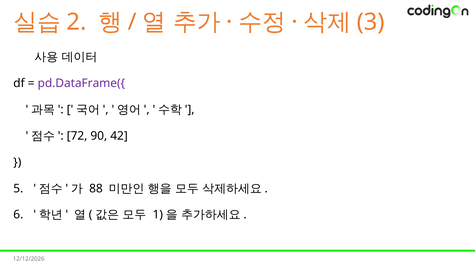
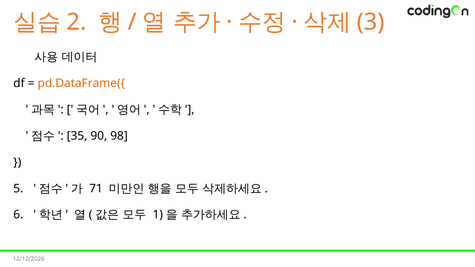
pd.DataFrame({ colour: purple -> orange
72: 72 -> 35
42: 42 -> 98
88: 88 -> 71
